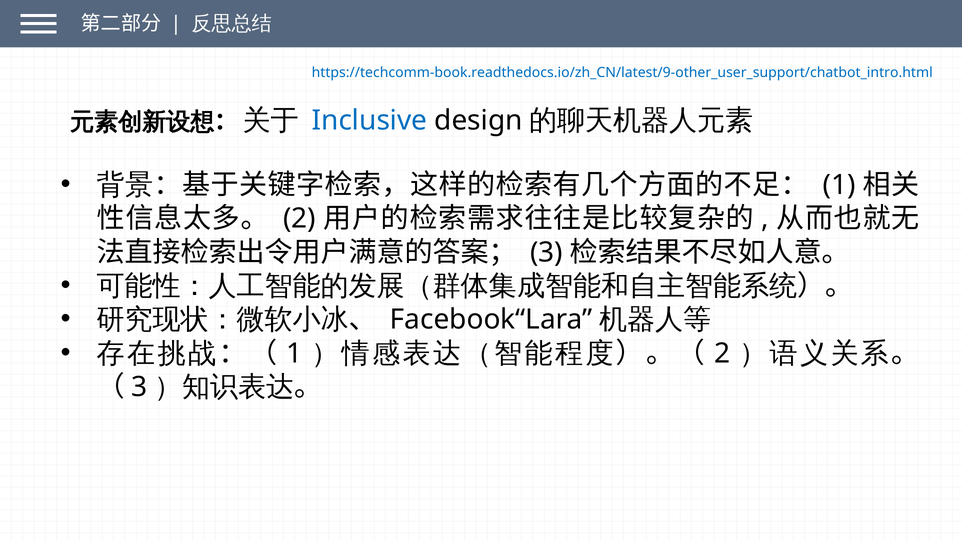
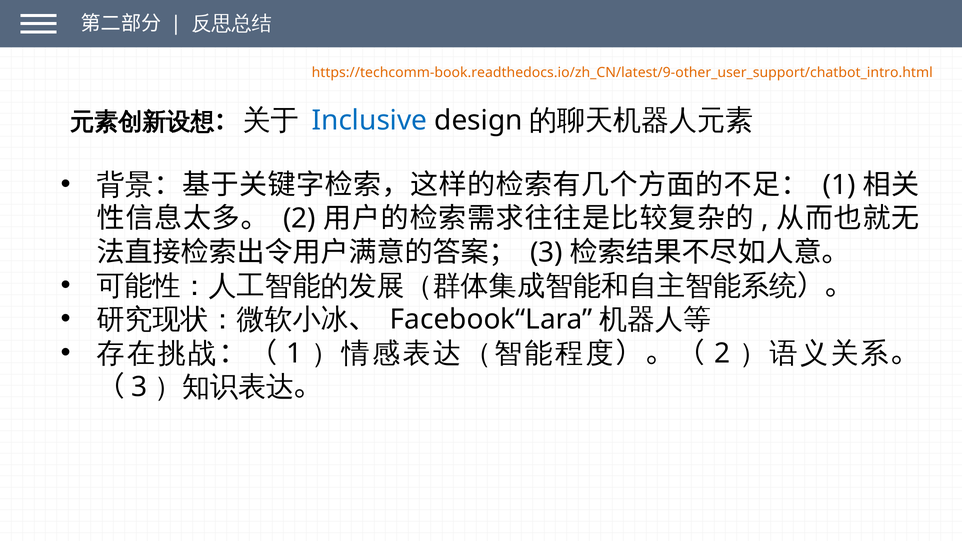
https://techcomm-book.readthedocs.io/zh_CN/latest/9-other_user_support/chatbot_intro.html colour: blue -> orange
